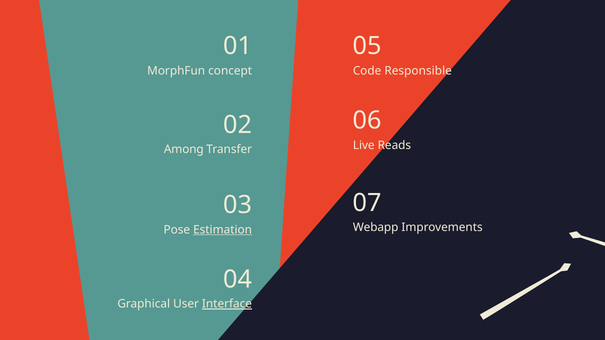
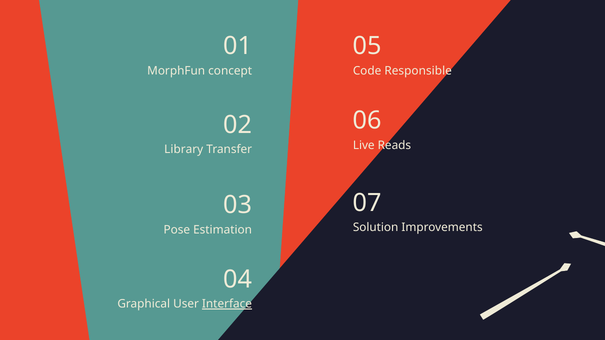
Among: Among -> Library
Webapp: Webapp -> Solution
Estimation underline: present -> none
